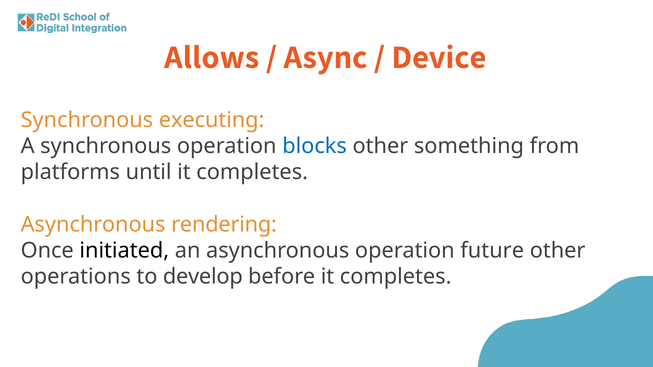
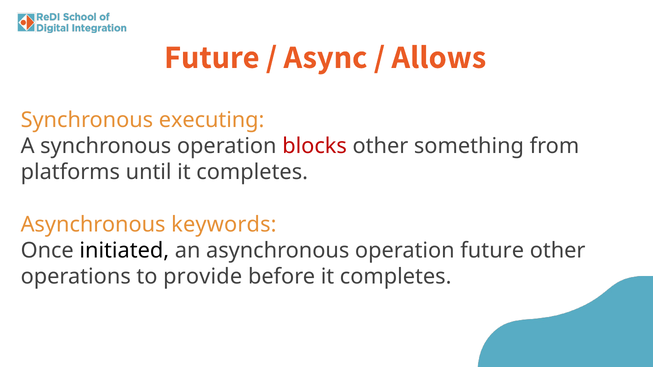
Allows at (212, 57): Allows -> Future
Device: Device -> Allows
blocks colour: blue -> red
rendering: rendering -> keywords
develop: develop -> provide
